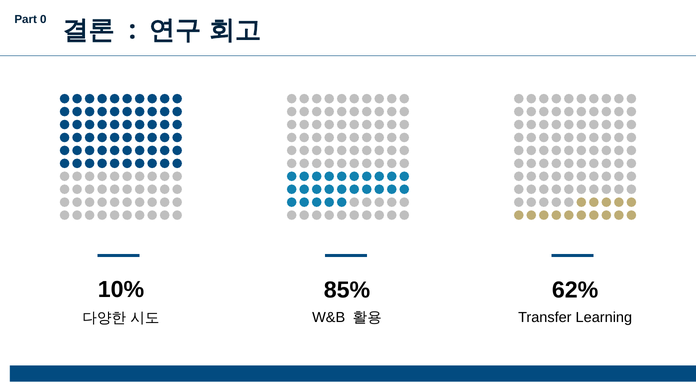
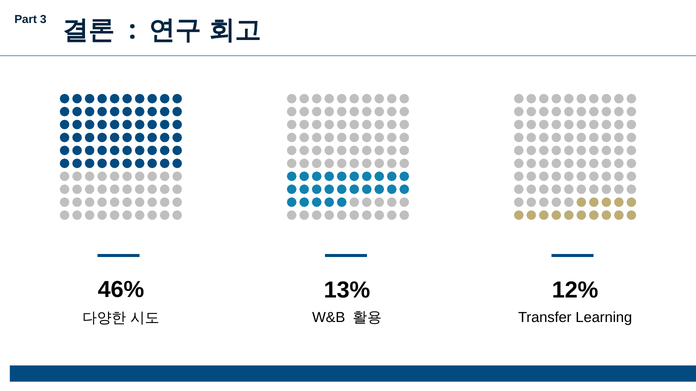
0: 0 -> 3
10%: 10% -> 46%
85%: 85% -> 13%
62%: 62% -> 12%
